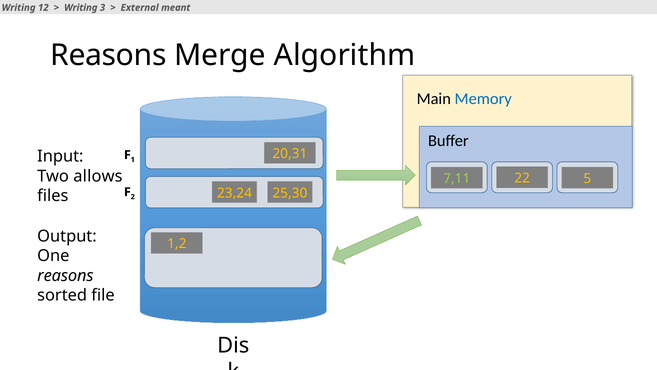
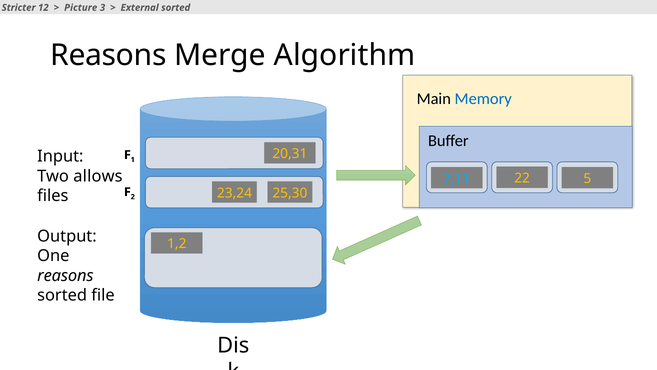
Writing at (19, 8): Writing -> Stricter
Writing at (81, 8): Writing -> Picture
External meant: meant -> sorted
7,11 colour: light green -> light blue
